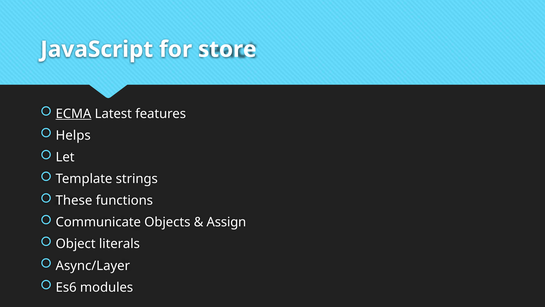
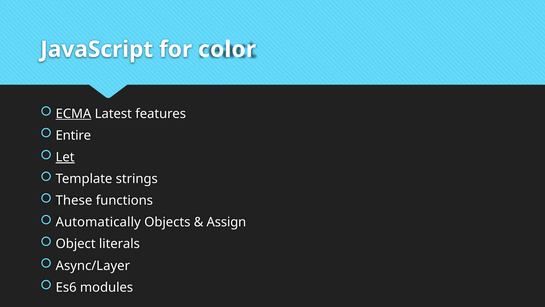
store: store -> color
Helps: Helps -> Entire
Let underline: none -> present
Communicate: Communicate -> Automatically
